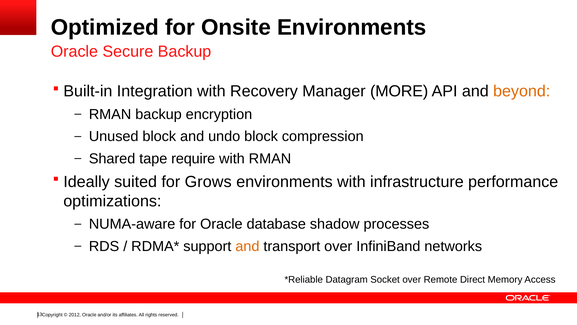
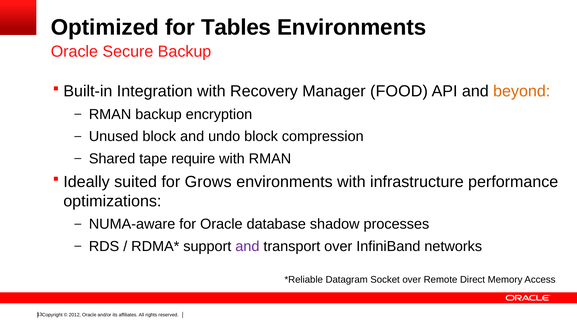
Onsite: Onsite -> Tables
MORE: MORE -> FOOD
and at (247, 246) colour: orange -> purple
